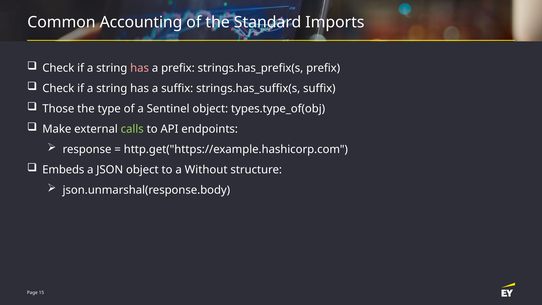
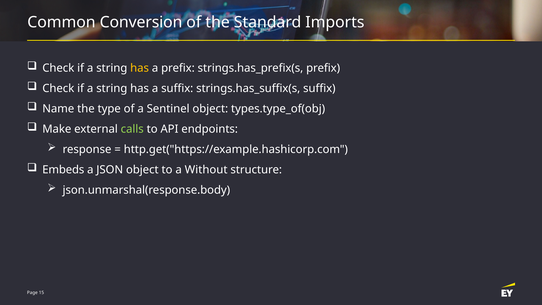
Accounting: Accounting -> Conversion
has at (140, 68) colour: pink -> yellow
Those: Those -> Name
